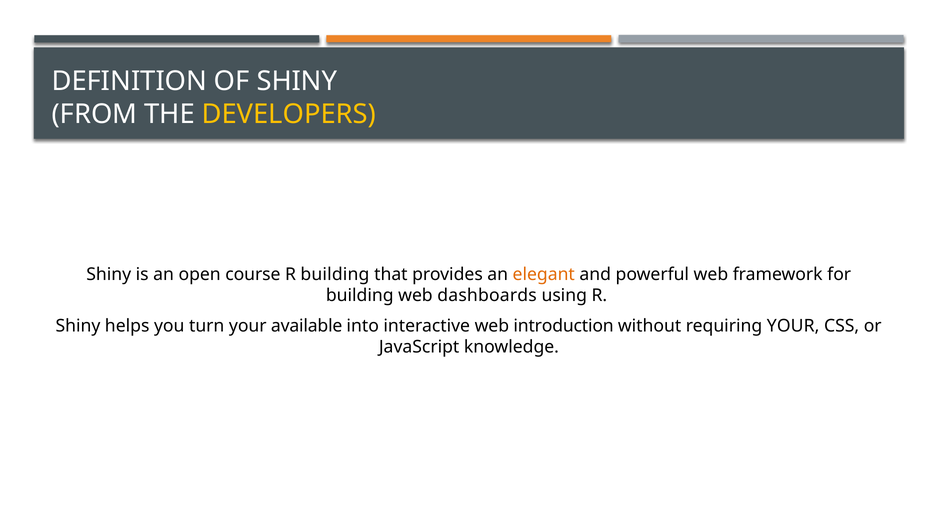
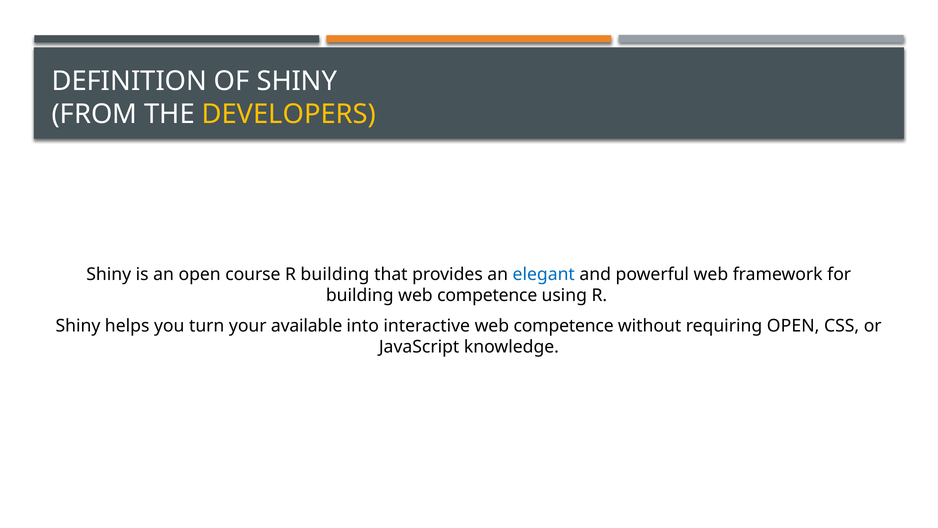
elegant colour: orange -> blue
building web dashboards: dashboards -> competence
interactive web introduction: introduction -> competence
requiring YOUR: YOUR -> OPEN
